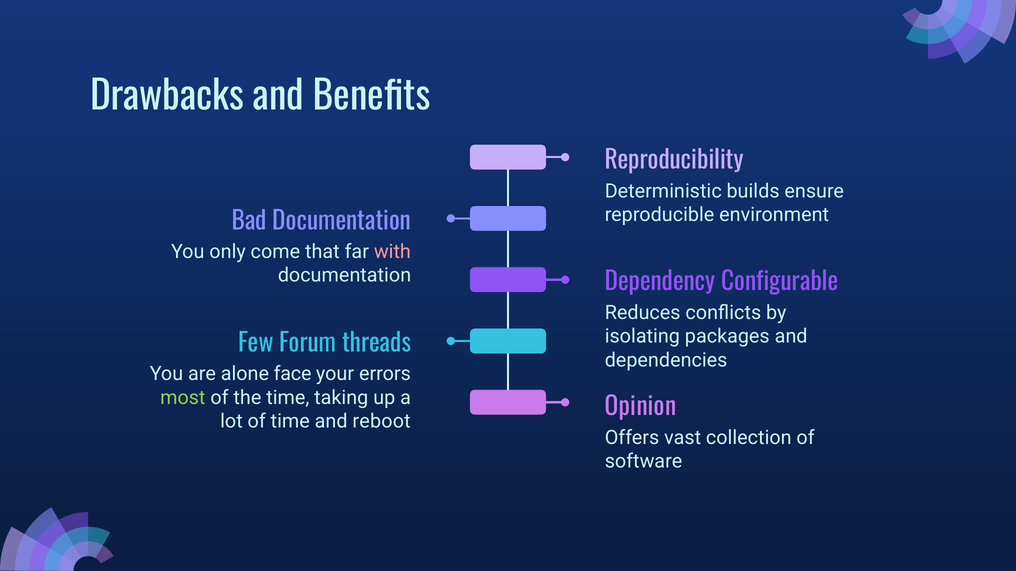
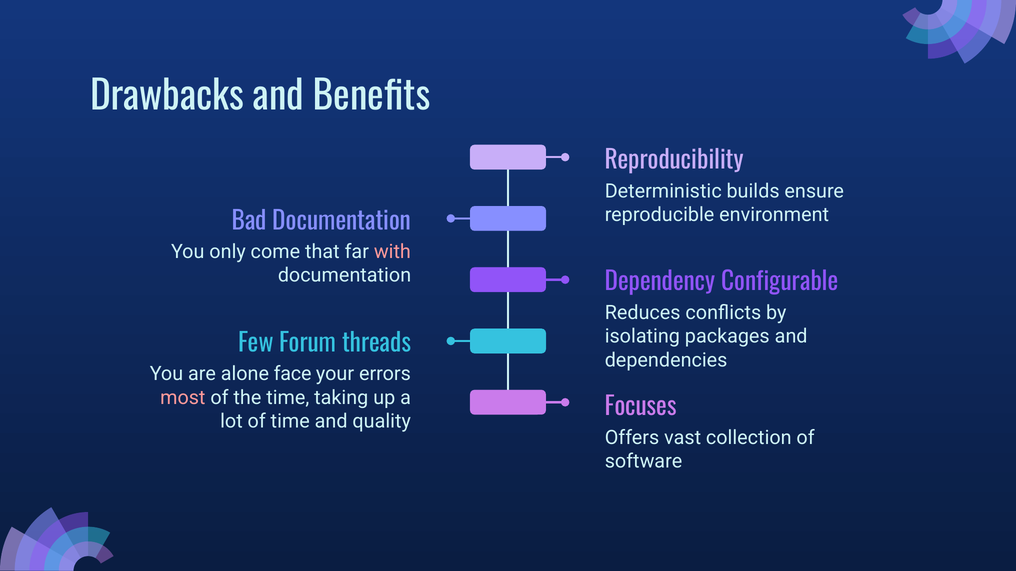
most colour: light green -> pink
Opinion: Opinion -> Focuses
reboot: reboot -> quality
